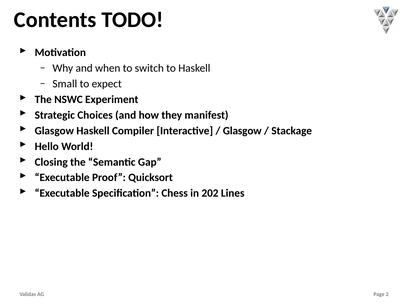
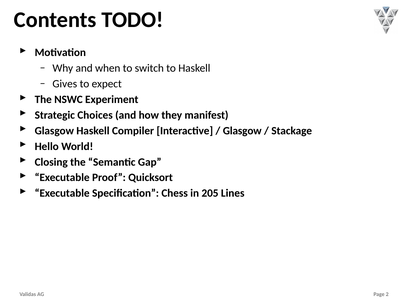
Small: Small -> Gives
202: 202 -> 205
